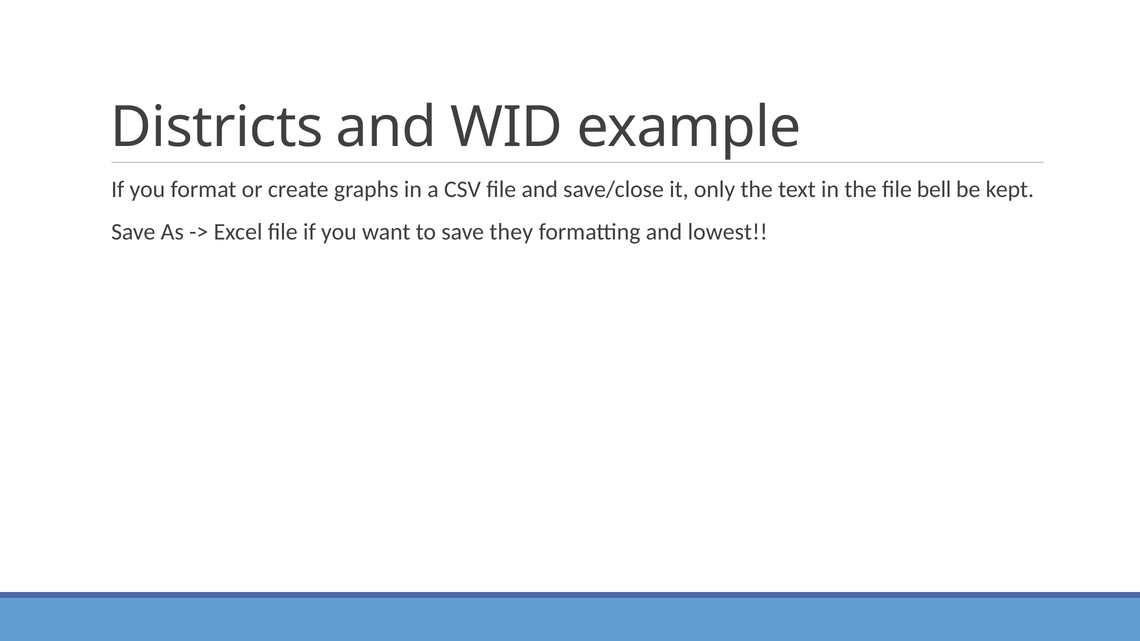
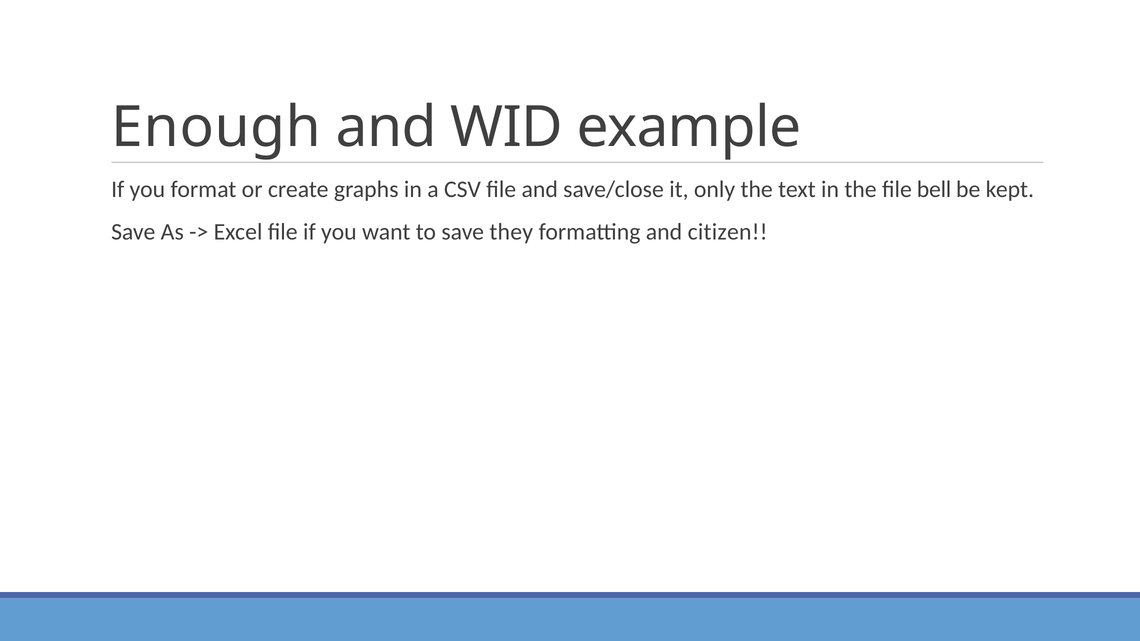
Districts: Districts -> Enough
lowest: lowest -> citizen
